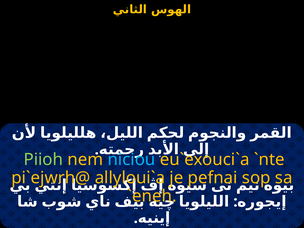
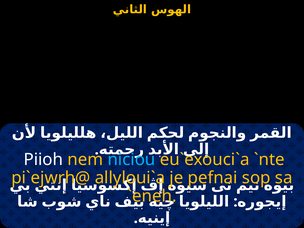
Piioh colour: light green -> white
